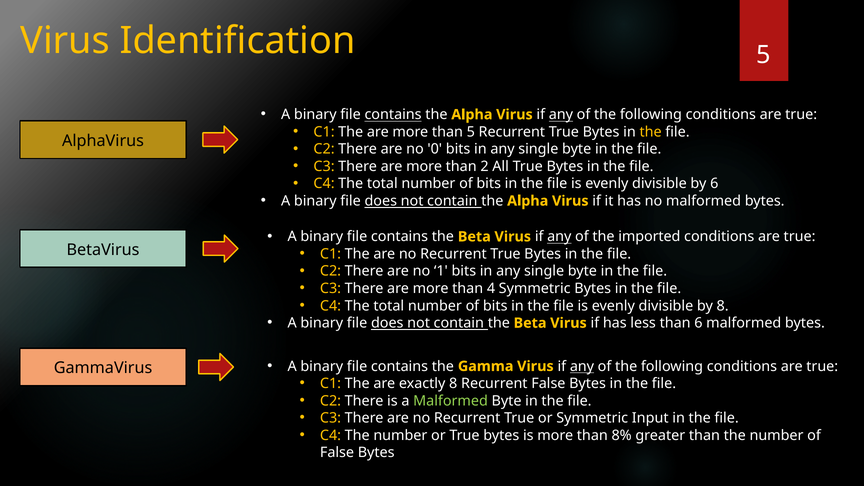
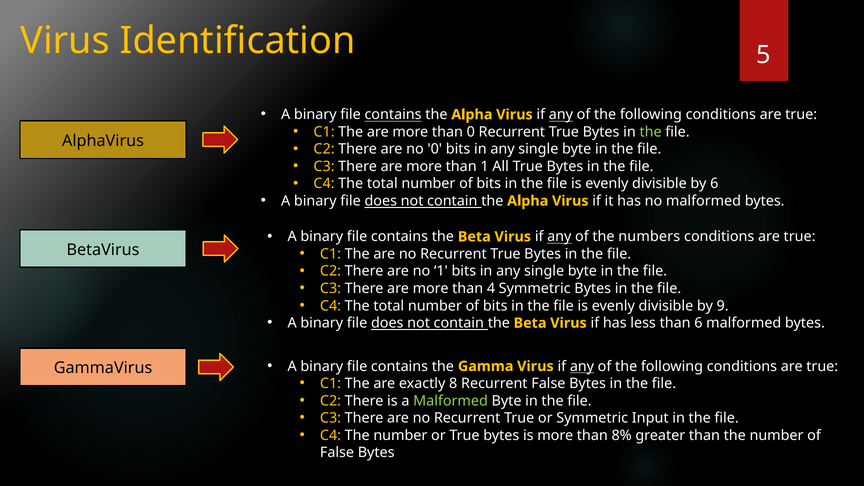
than 5: 5 -> 0
the at (651, 132) colour: yellow -> light green
than 2: 2 -> 1
imported: imported -> numbers
by 8: 8 -> 9
